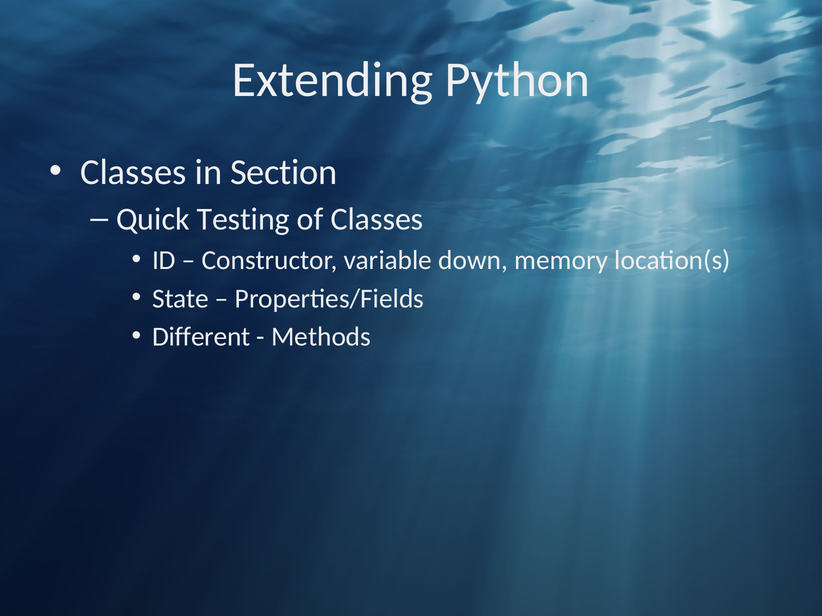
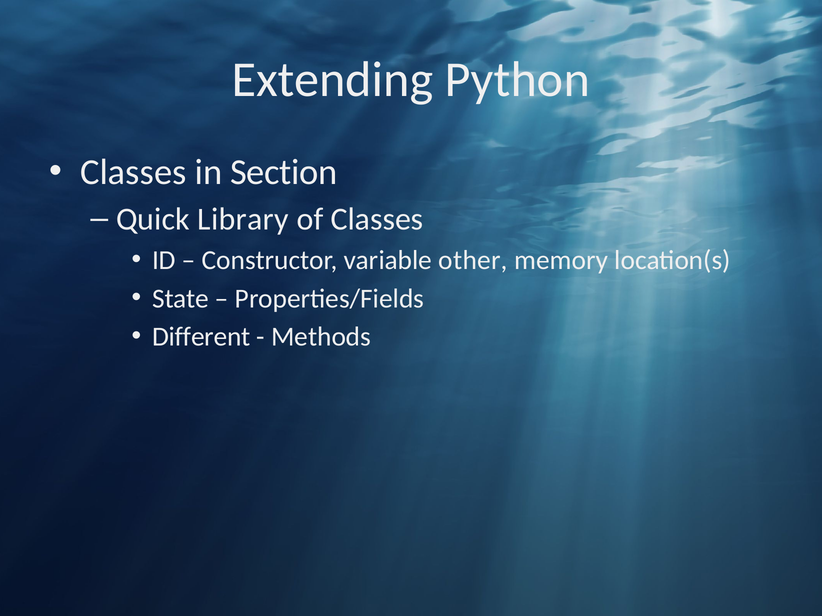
Testing: Testing -> Library
down: down -> other
